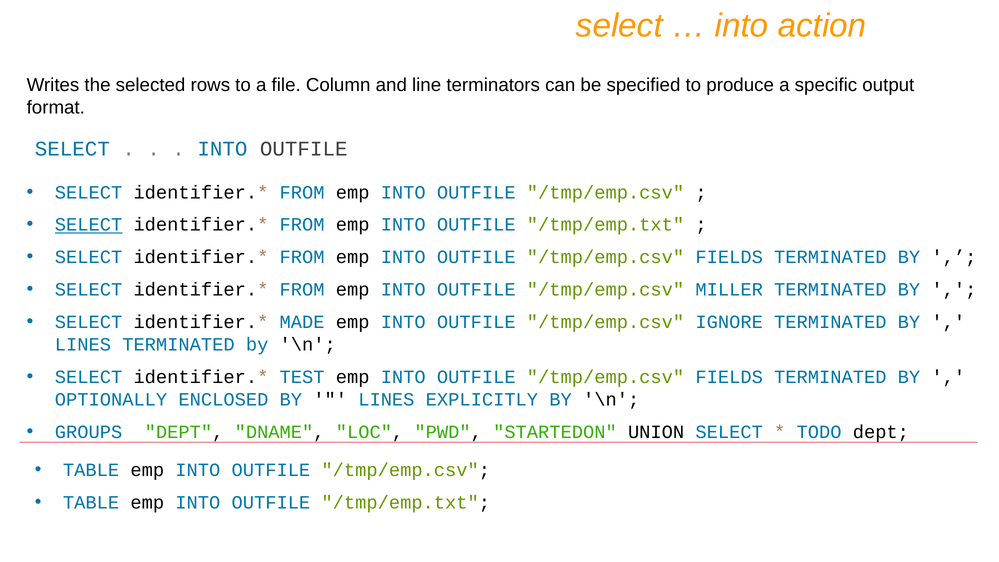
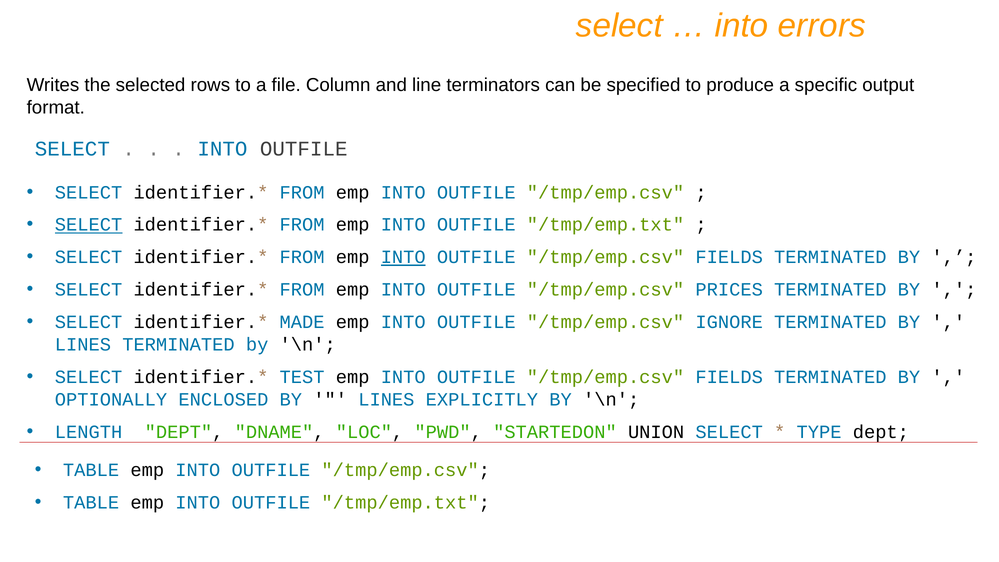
action: action -> errors
INTO at (403, 257) underline: none -> present
MILLER: MILLER -> PRICES
GROUPS: GROUPS -> LENGTH
TODO: TODO -> TYPE
